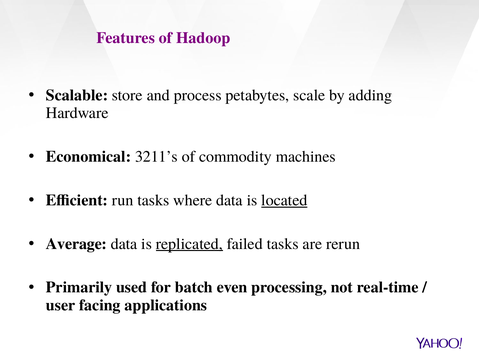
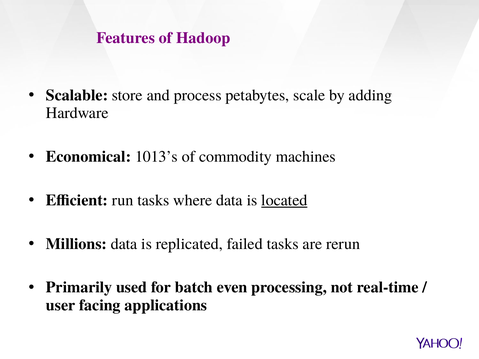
3211’s: 3211’s -> 1013’s
Average: Average -> Millions
replicated underline: present -> none
